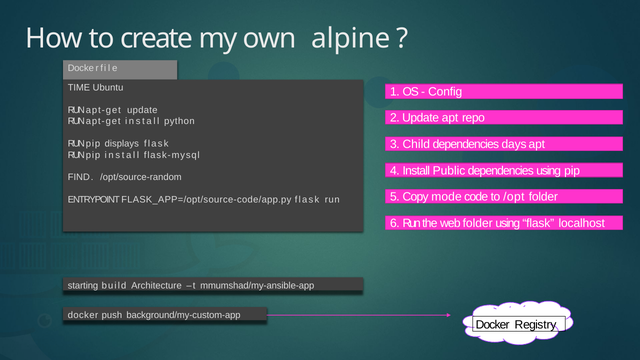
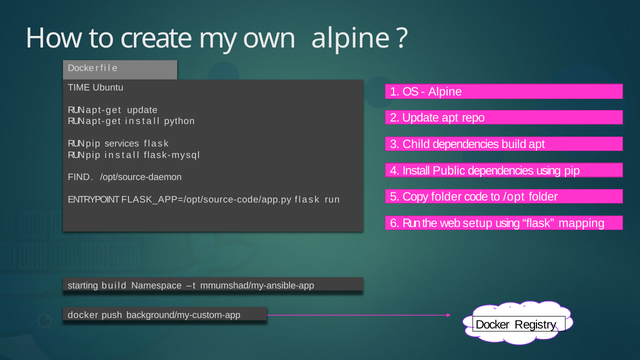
Config at (445, 92): Config -> Alpine
dependencies days: days -> build
displays: displays -> services
/opt/source-random: /opt/source-random -> /opt/source-daemon
Copy mode: mode -> folder
web folder: folder -> setup
localhost: localhost -> mapping
Architecture: Architecture -> Namespace
